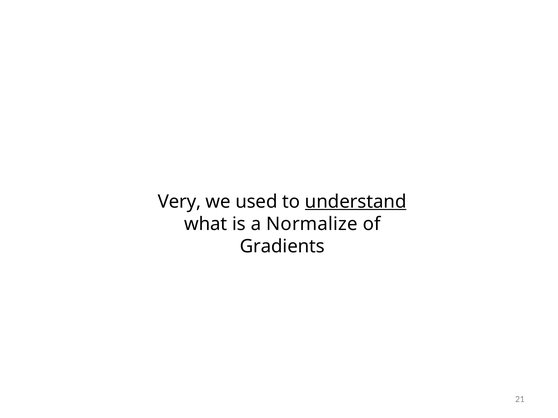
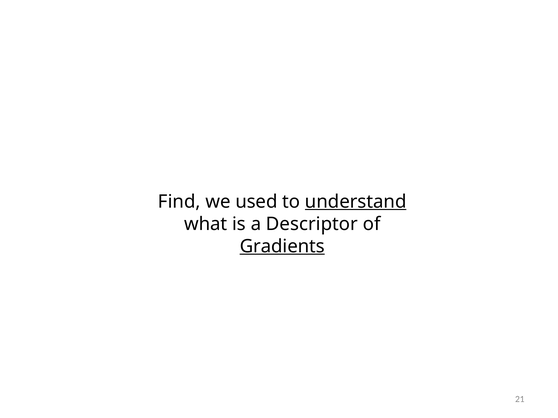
Very: Very -> Find
Normalize: Normalize -> Descriptor
Gradients underline: none -> present
